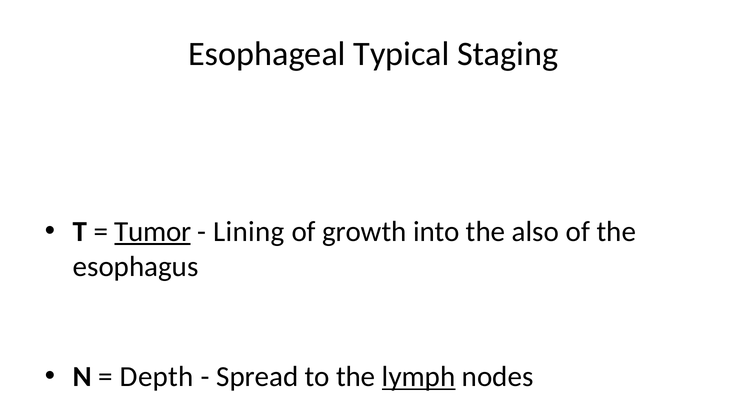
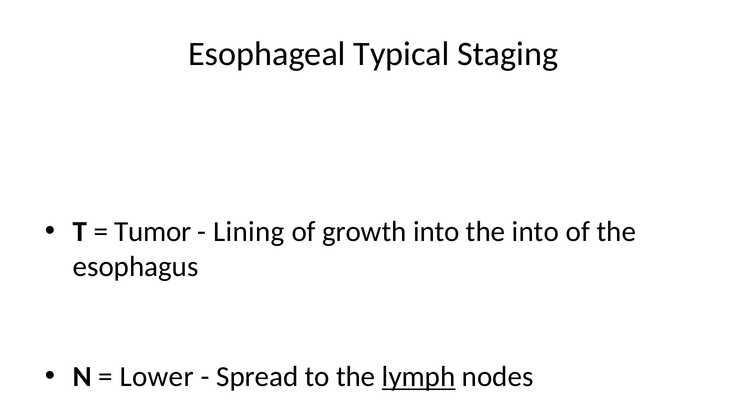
Tumor underline: present -> none
the also: also -> into
Depth: Depth -> Lower
